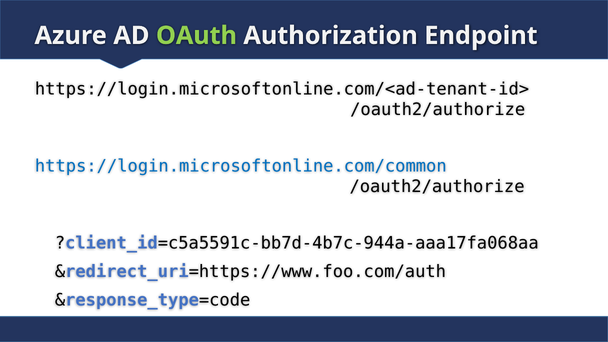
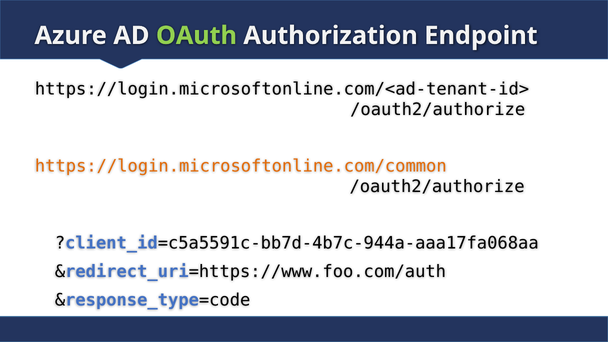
https://login.microsoftonline.com/common colour: blue -> orange
